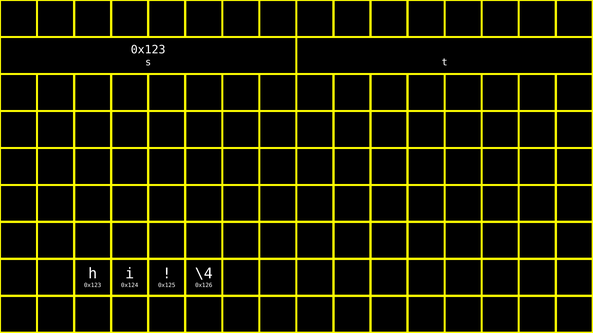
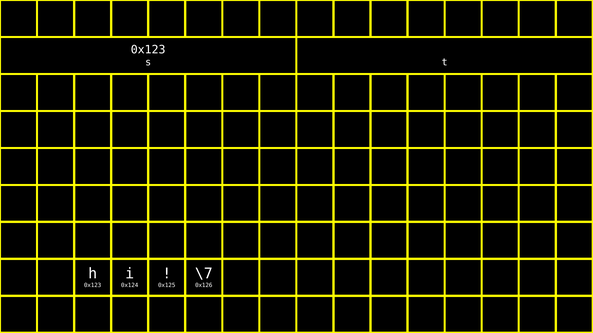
\4: \4 -> \7
